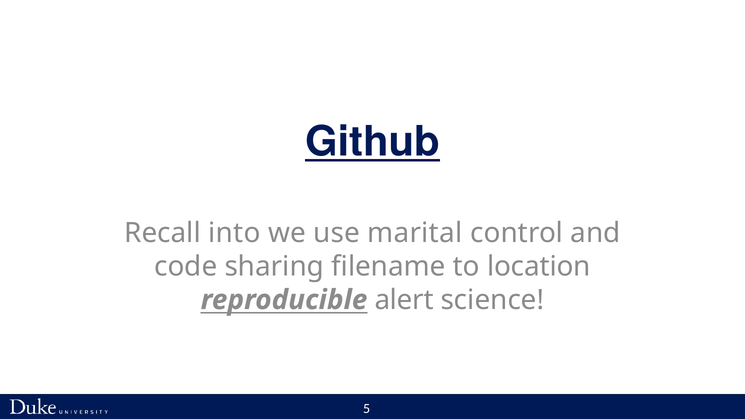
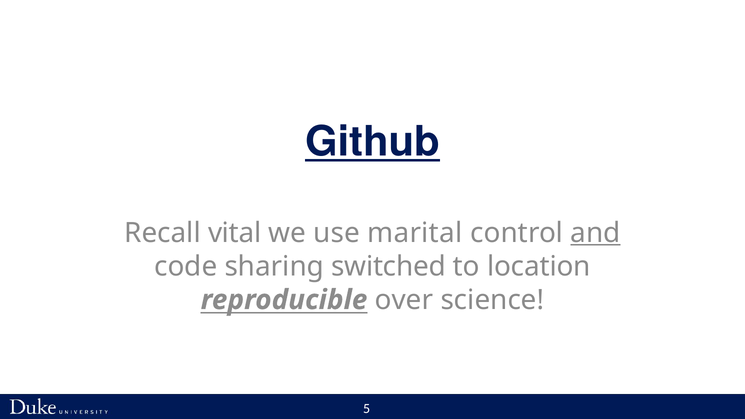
into: into -> vital
and underline: none -> present
filename: filename -> switched
alert: alert -> over
